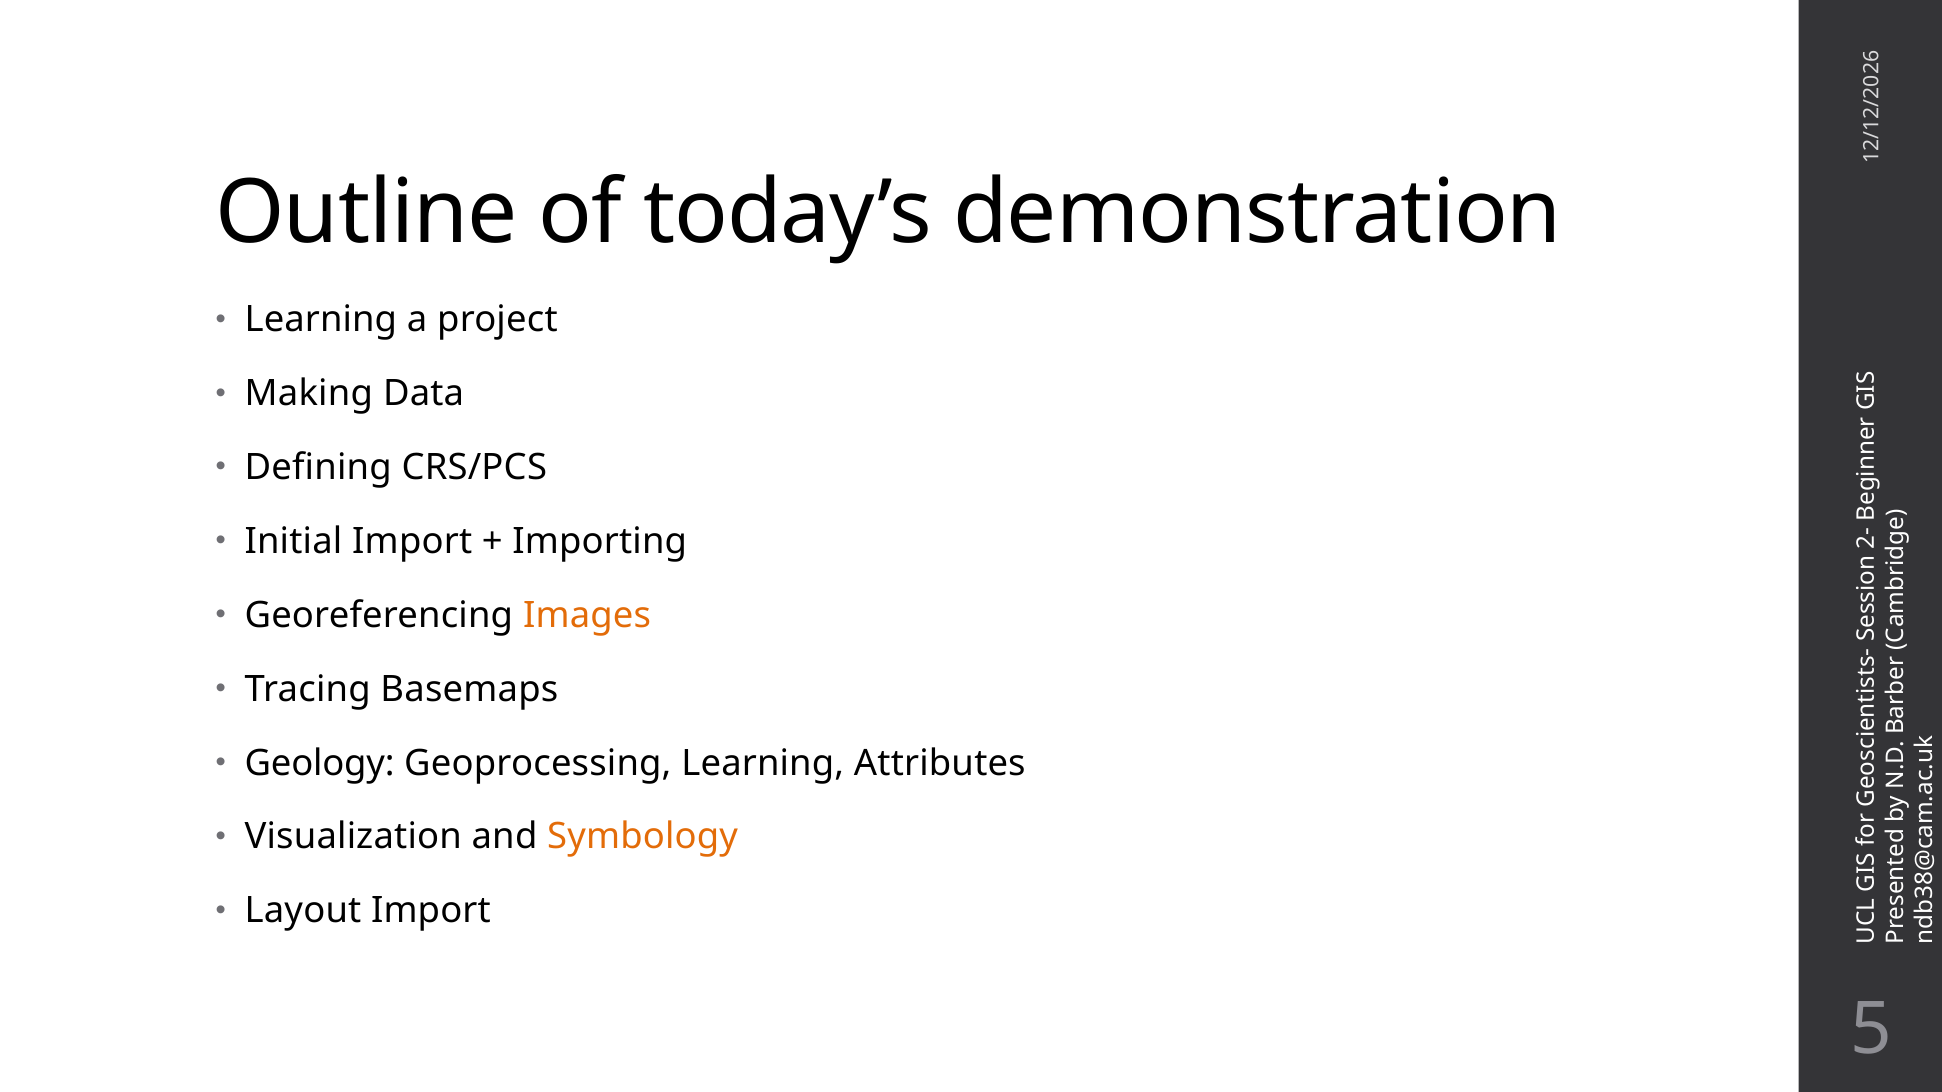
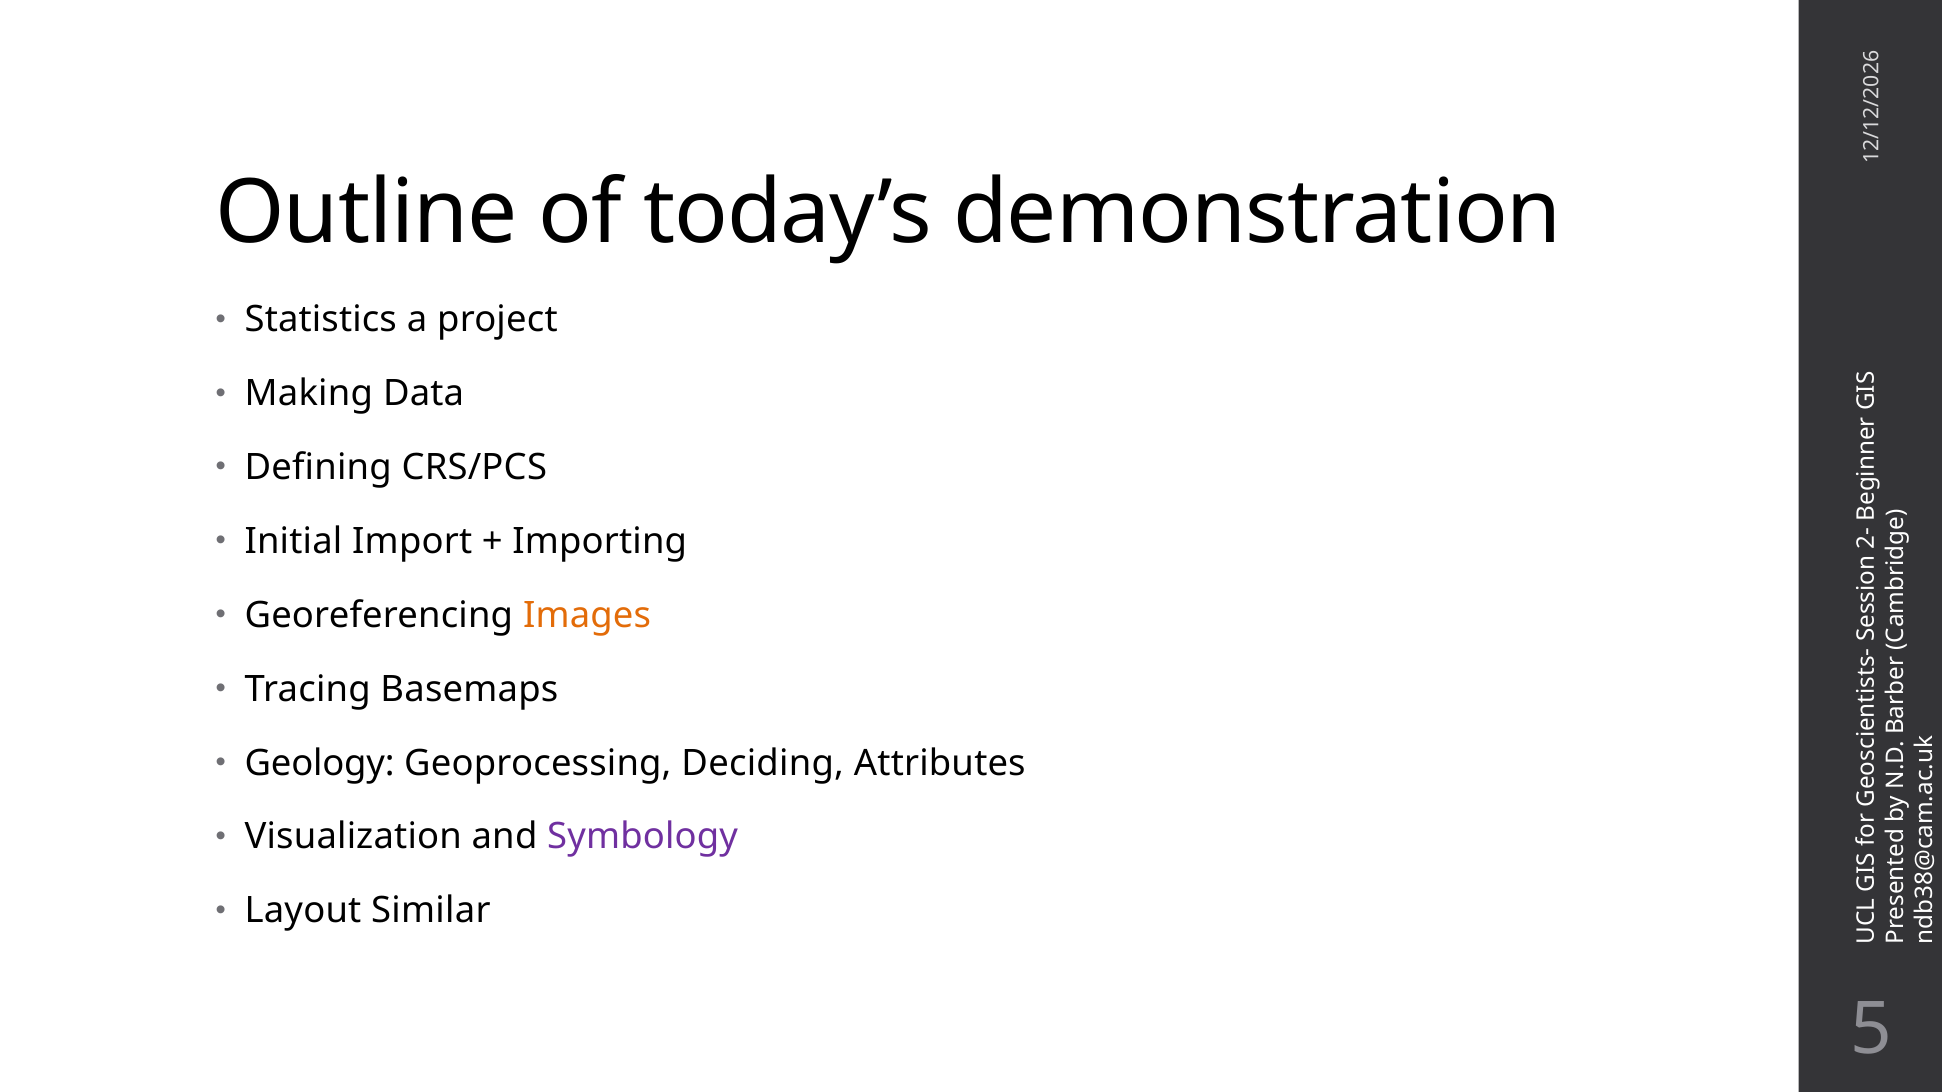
Learning at (321, 320): Learning -> Statistics
Geoprocessing Learning: Learning -> Deciding
Symbology colour: orange -> purple
Layout Import: Import -> Similar
